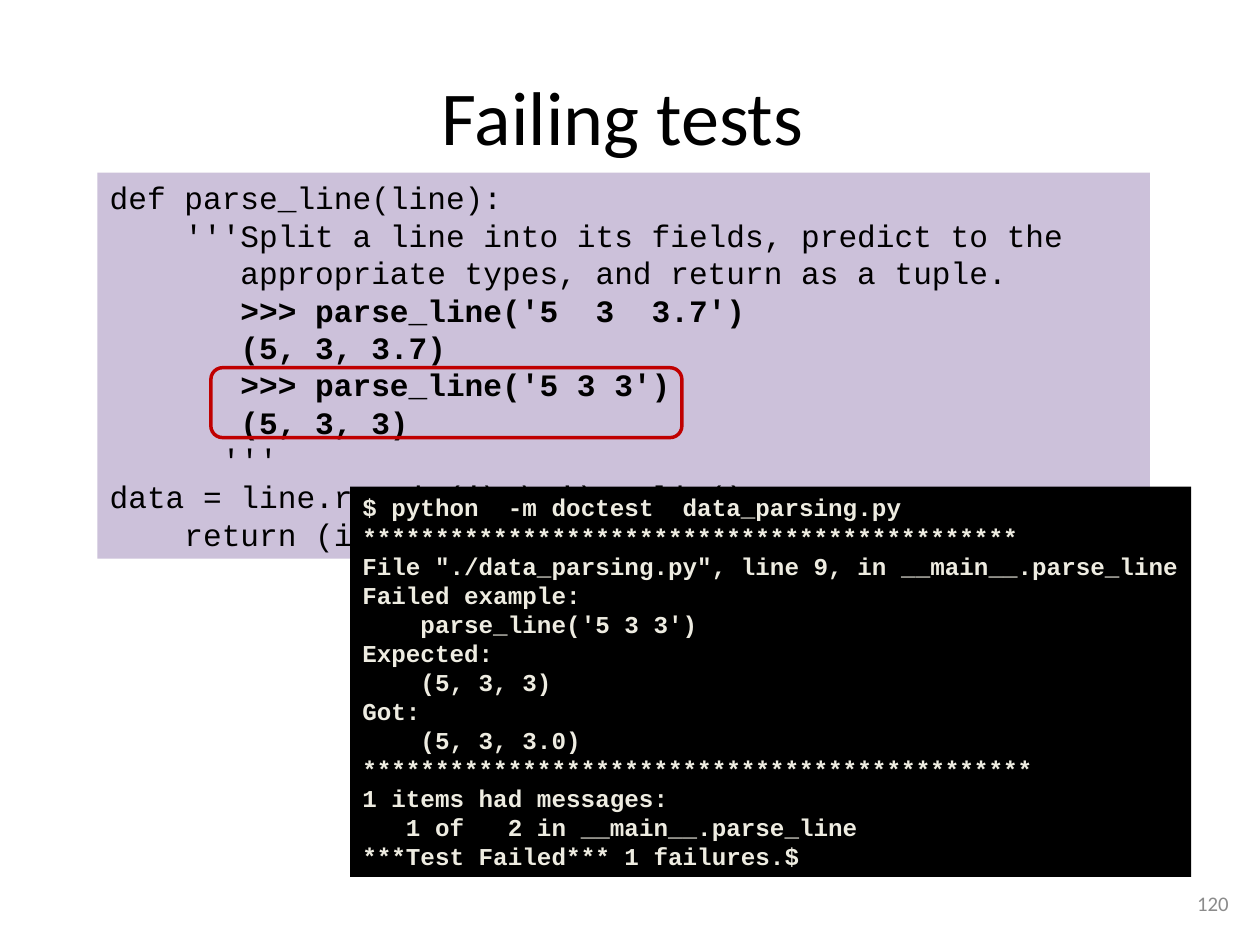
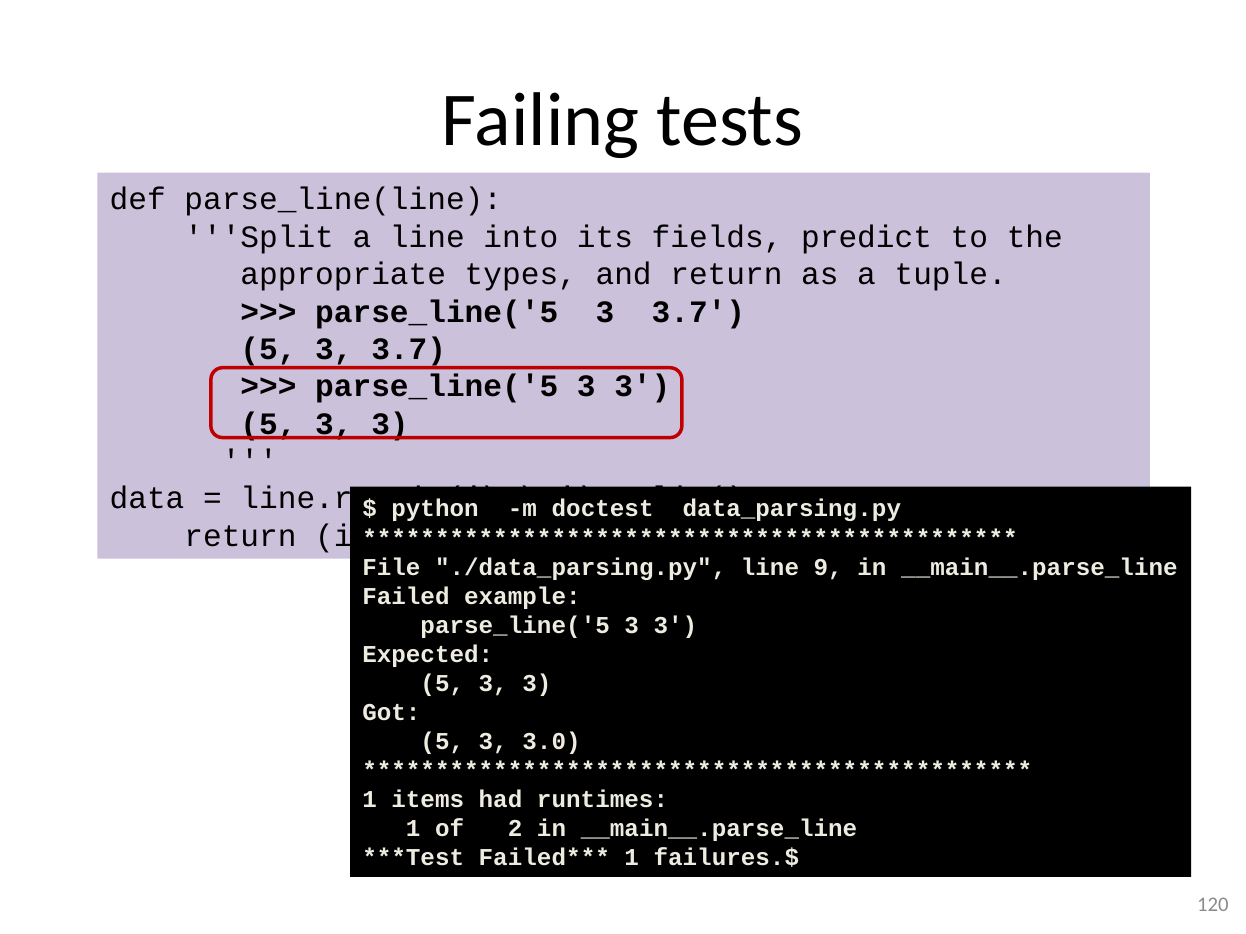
messages: messages -> runtimes
